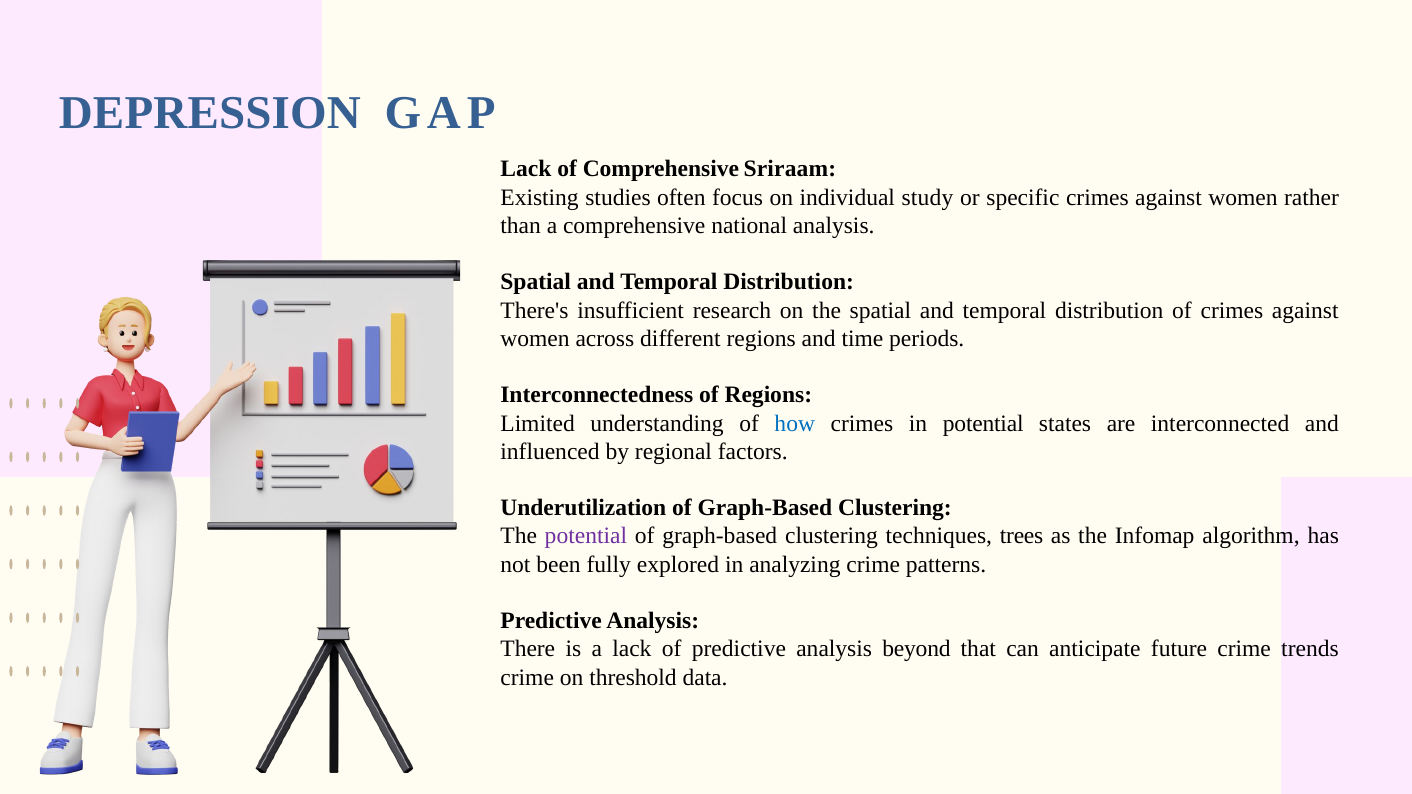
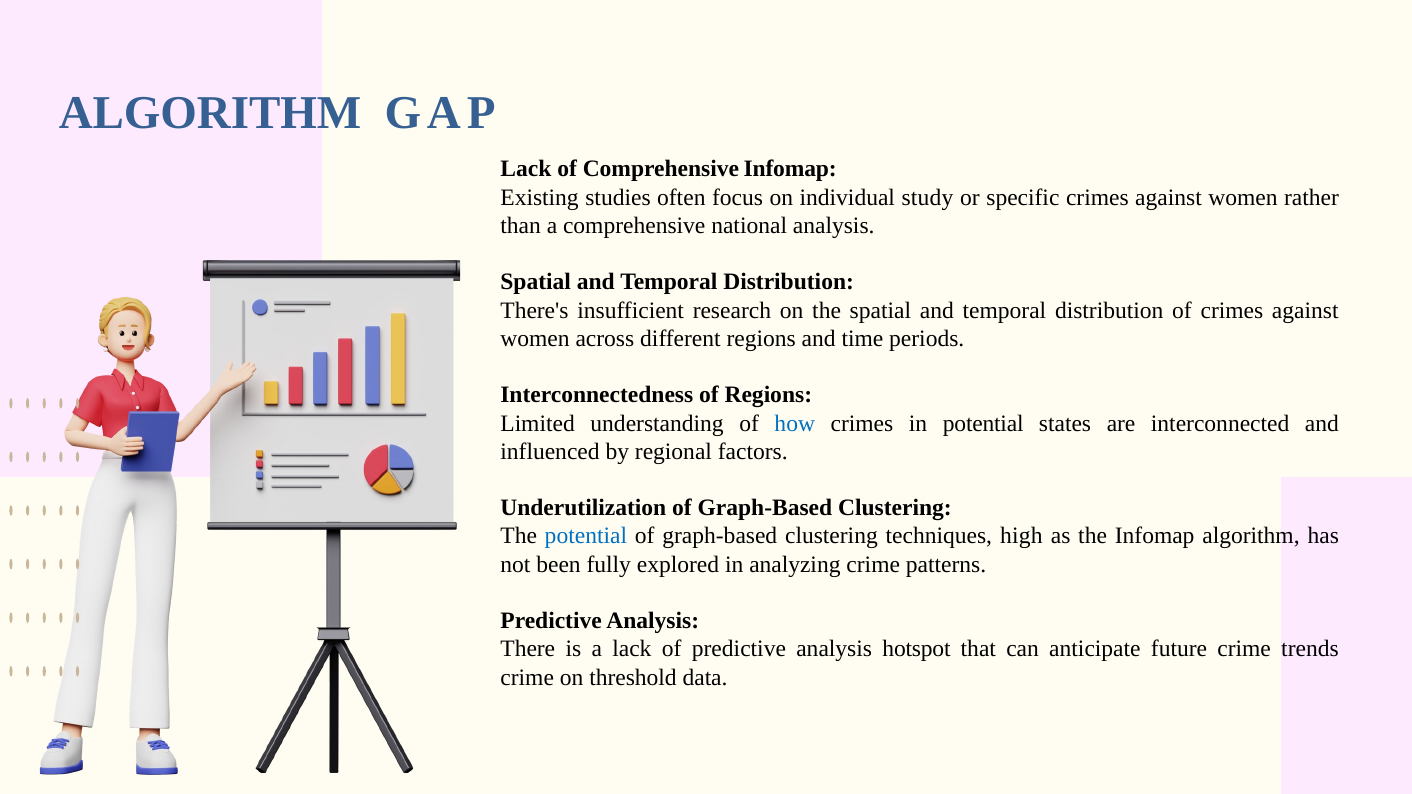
DEPRESSION at (210, 113): DEPRESSION -> ALGORITHM
Comprehensive Sriraam: Sriraam -> Infomap
potential at (586, 536) colour: purple -> blue
trees: trees -> high
beyond: beyond -> hotspot
